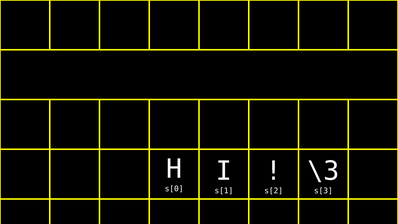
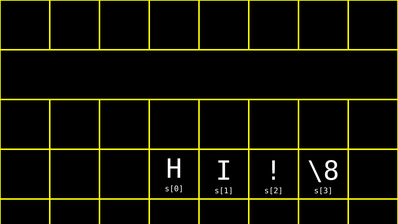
\3: \3 -> \8
